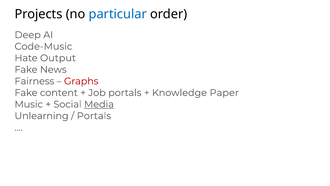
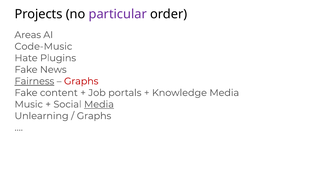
particular colour: blue -> purple
Deep: Deep -> Areas
Output: Output -> Plugins
Fairness underline: none -> present
Knowledge Paper: Paper -> Media
Portals at (94, 116): Portals -> Graphs
